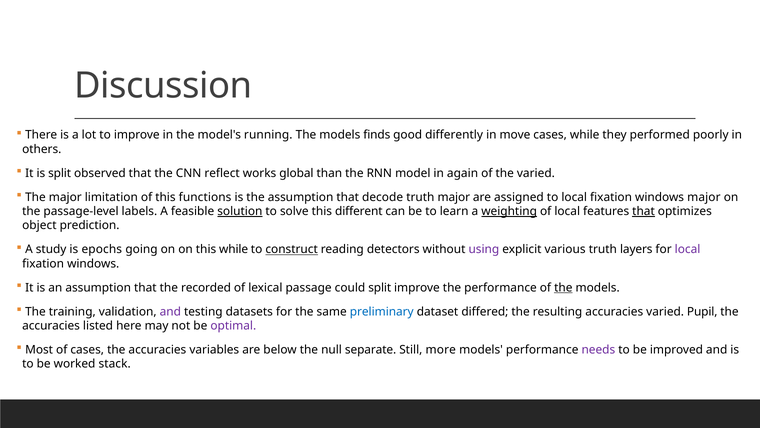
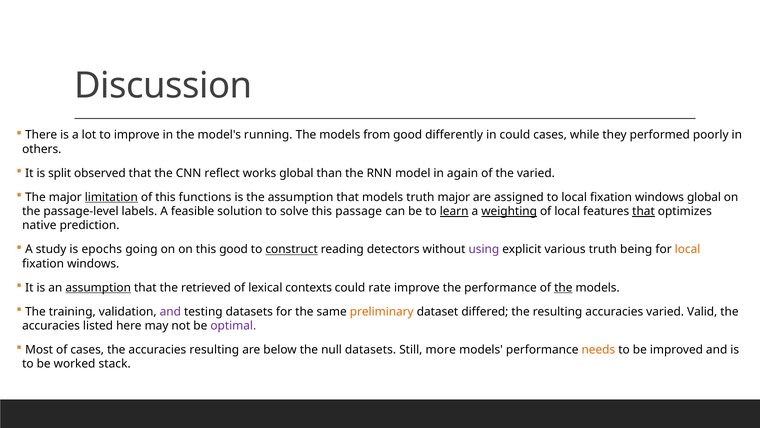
finds: finds -> from
in move: move -> could
limitation underline: none -> present
that decode: decode -> models
windows major: major -> global
solution underline: present -> none
different: different -> passage
learn underline: none -> present
object: object -> native
this while: while -> good
layers: layers -> being
local at (688, 249) colour: purple -> orange
assumption at (98, 287) underline: none -> present
recorded: recorded -> retrieved
passage: passage -> contexts
could split: split -> rate
preliminary colour: blue -> orange
Pupil: Pupil -> Valid
accuracies variables: variables -> resulting
null separate: separate -> datasets
needs colour: purple -> orange
